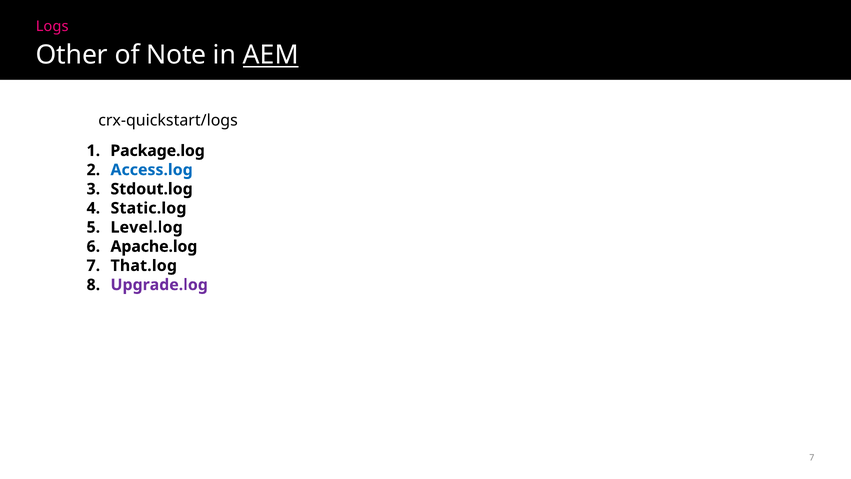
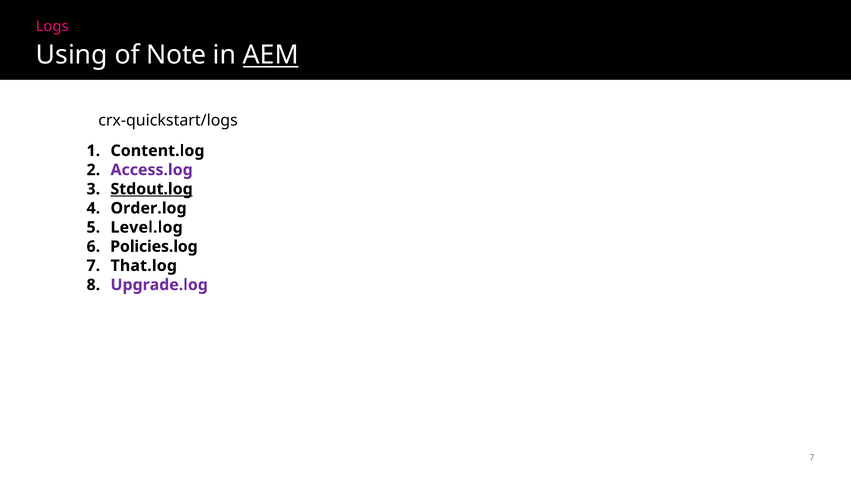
Other: Other -> Using
Package.log: Package.log -> Content.log
Access.log colour: blue -> purple
Stdout.log underline: none -> present
Static.log: Static.log -> Order.log
Apache.log: Apache.log -> Policies.log
